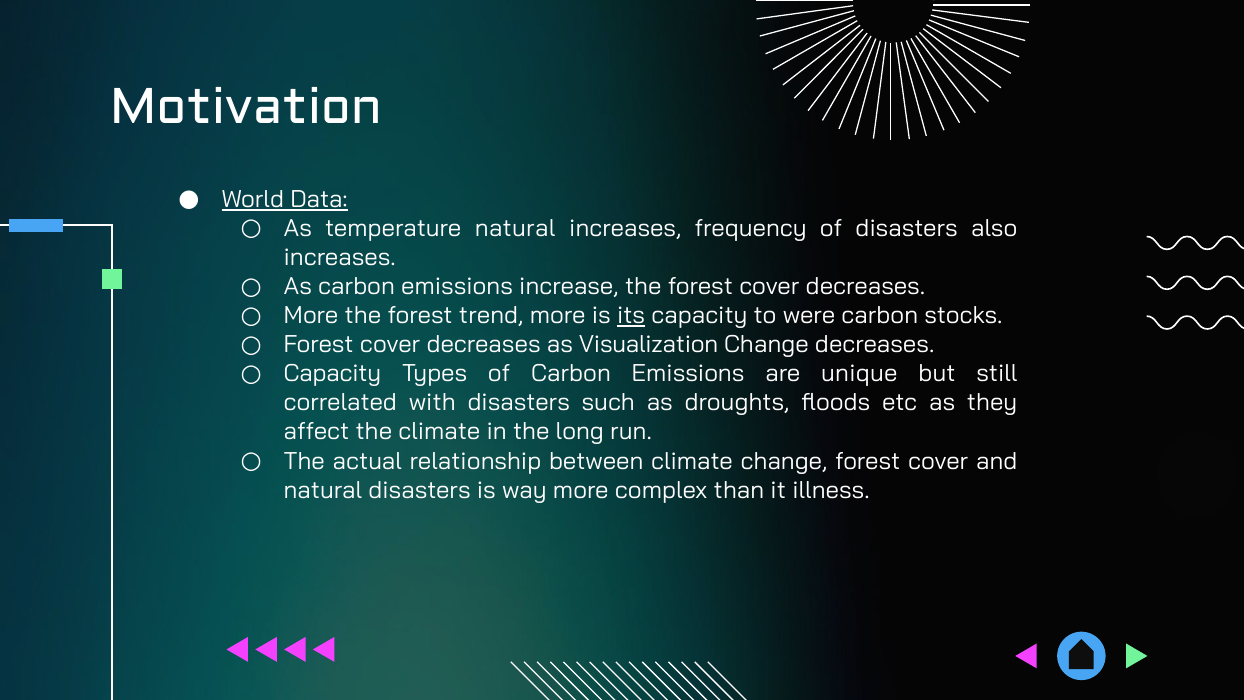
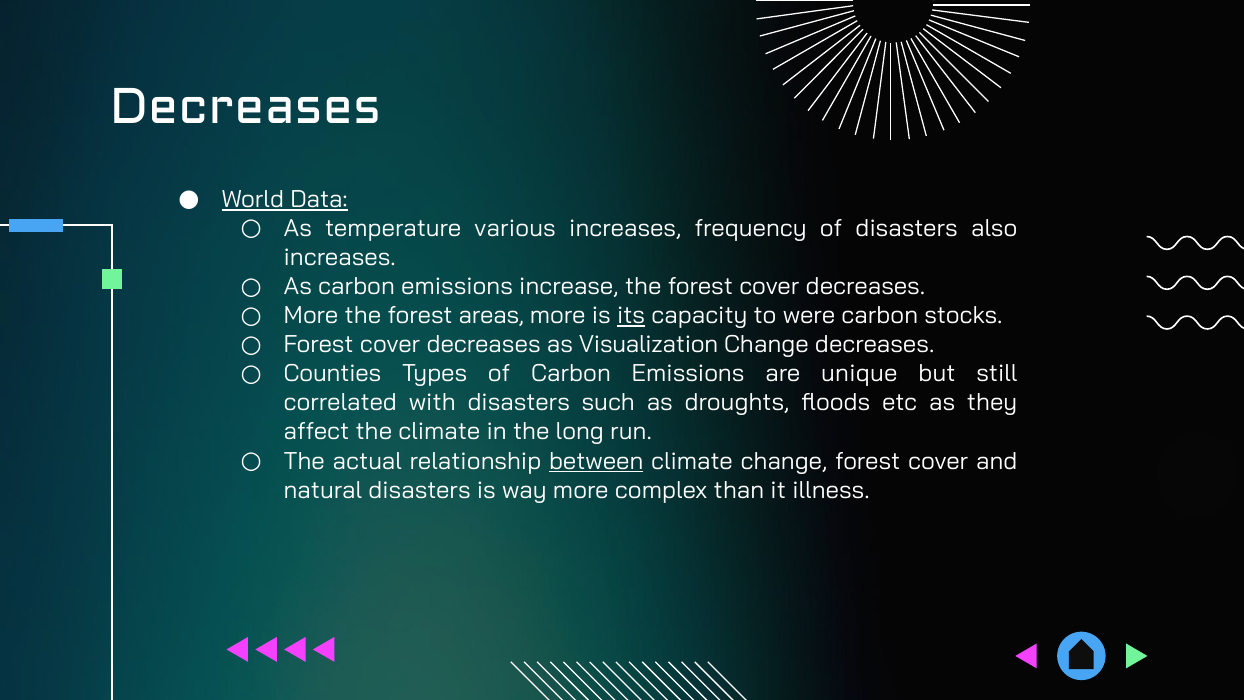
Motivation at (246, 107): Motivation -> Decreases
temperature natural: natural -> various
trend: trend -> areas
Capacity at (332, 374): Capacity -> Counties
between underline: none -> present
